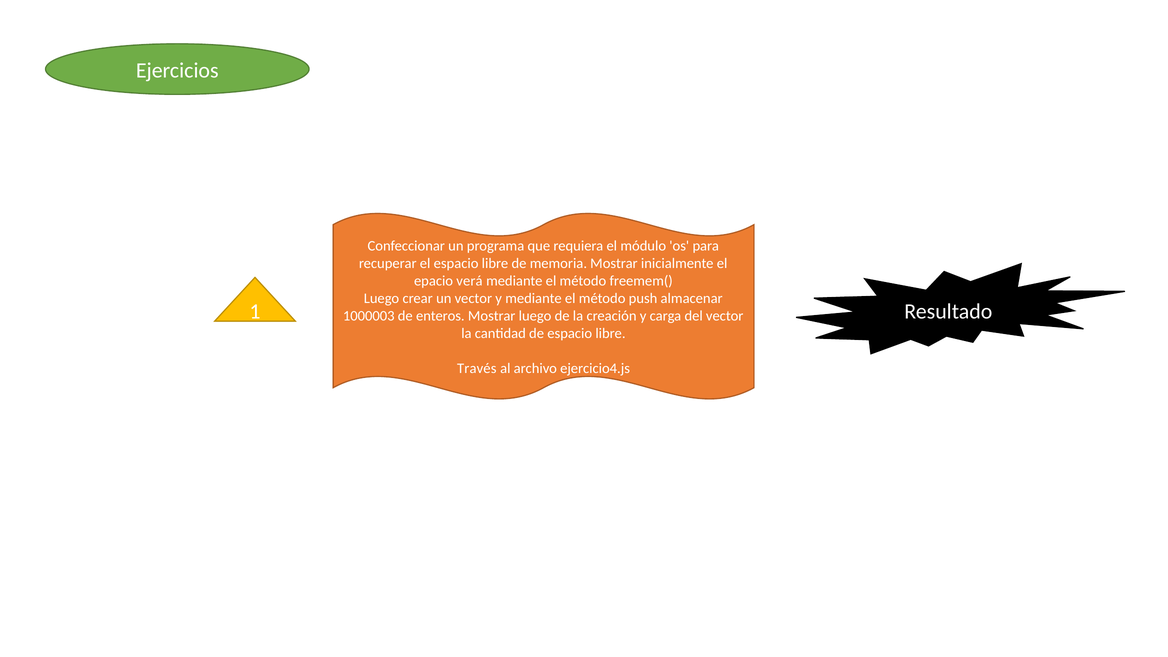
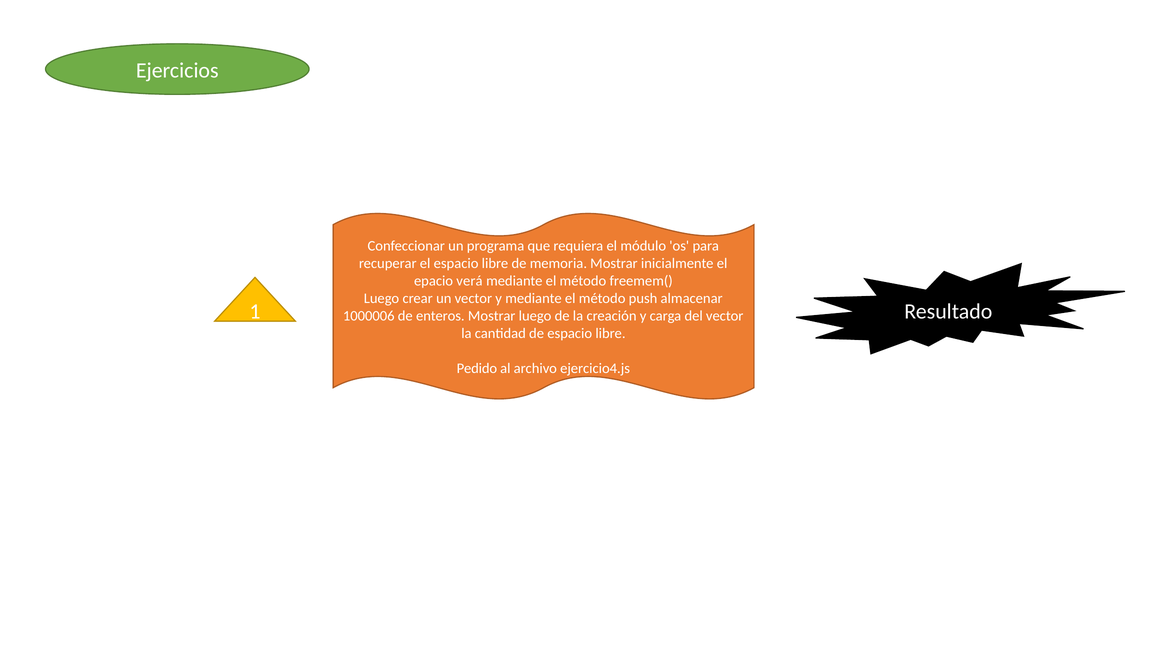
1000003: 1000003 -> 1000006
Través: Través -> Pedido
